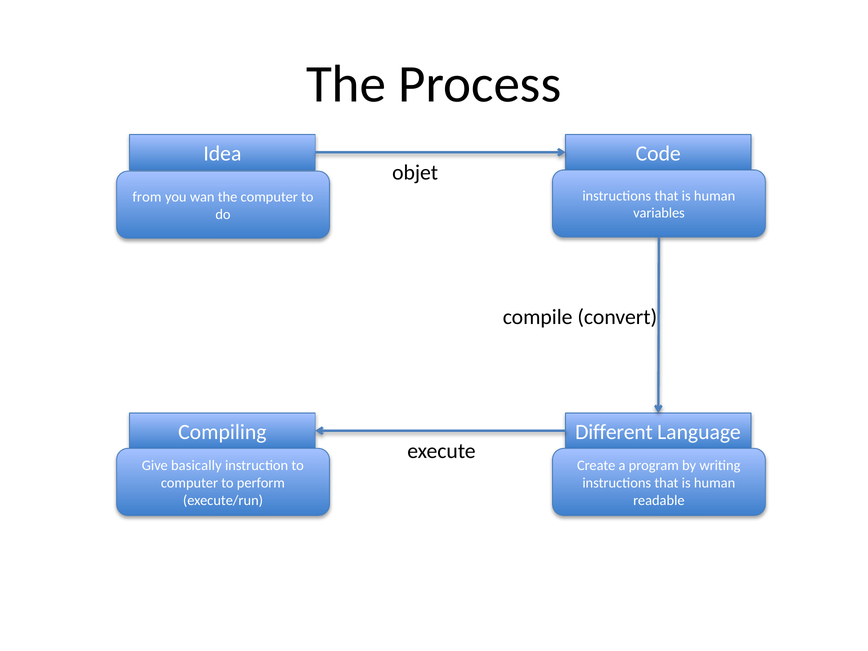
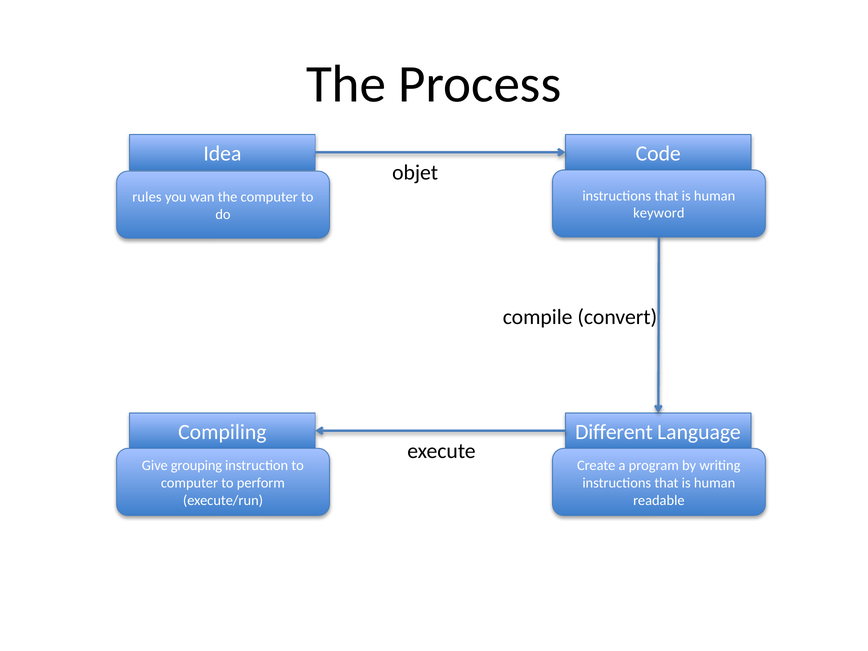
from: from -> rules
variables: variables -> keyword
basically: basically -> grouping
